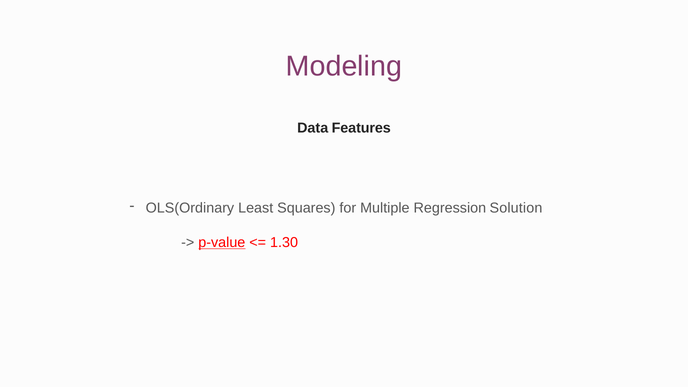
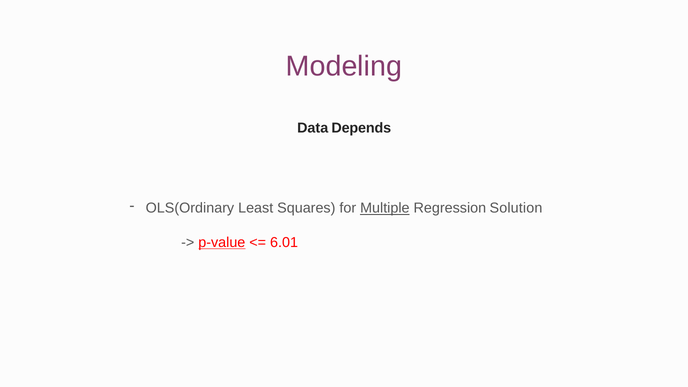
Features: Features -> Depends
Multiple underline: none -> present
1.30: 1.30 -> 6.01
